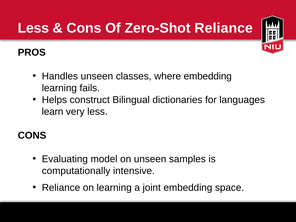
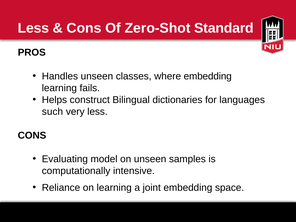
Zero-Shot Reliance: Reliance -> Standard
learn: learn -> such
